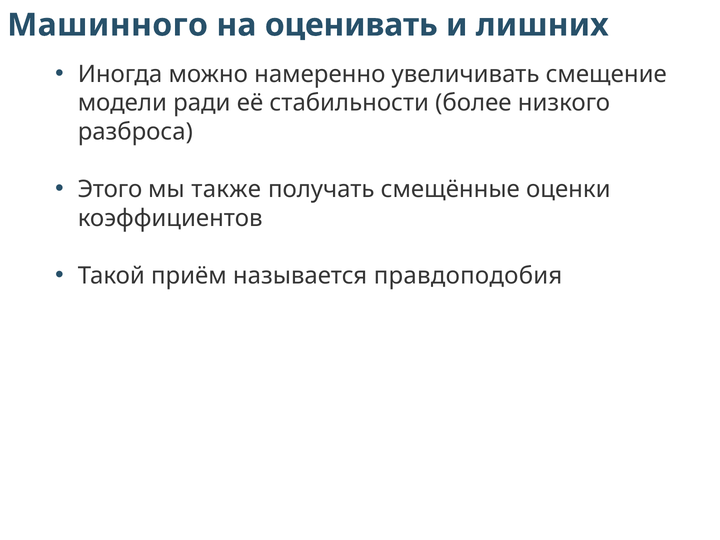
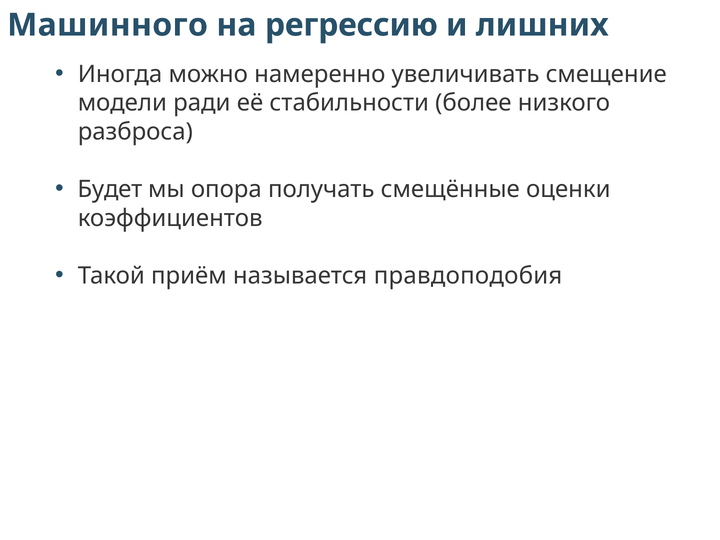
оценивать: оценивать -> регрессию
Этого: Этого -> Будет
также: также -> опора
